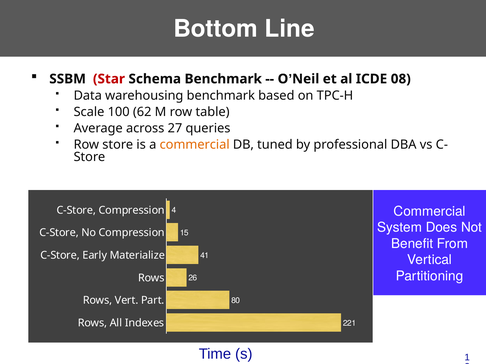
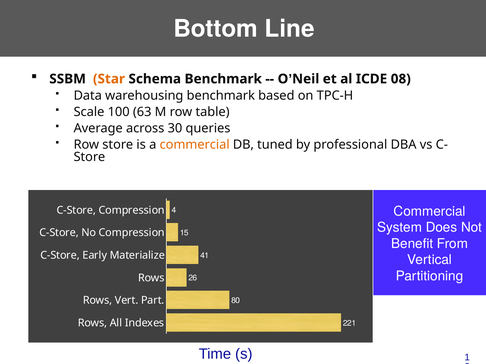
Star colour: red -> orange
62: 62 -> 63
27: 27 -> 30
